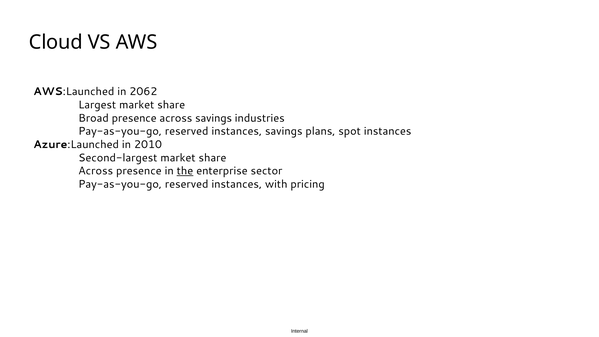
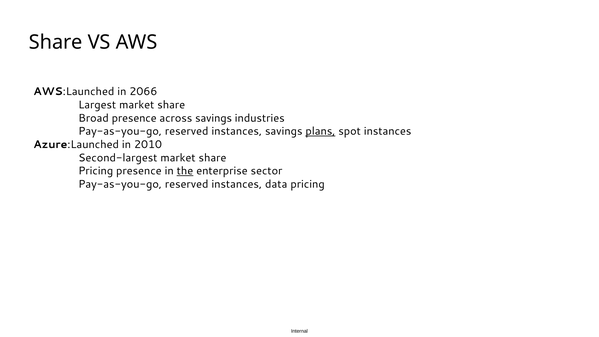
Cloud at (56, 42): Cloud -> Share
2062: 2062 -> 2066
plans underline: none -> present
Across at (96, 171): Across -> Pricing
with: with -> data
